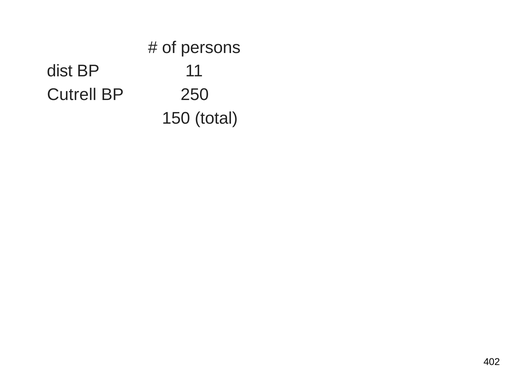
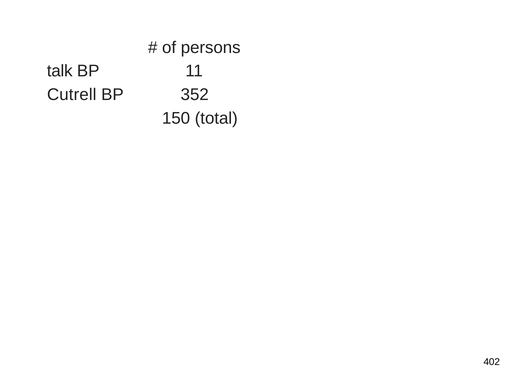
dist: dist -> talk
250: 250 -> 352
